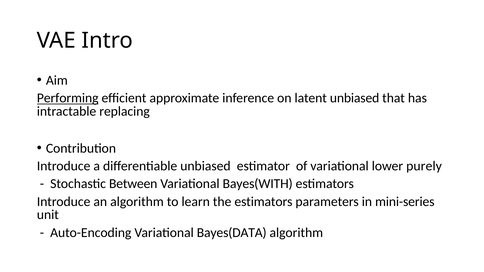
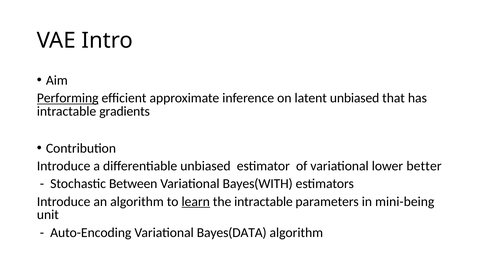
replacing: replacing -> gradients
purely: purely -> better
learn underline: none -> present
the estimators: estimators -> intractable
mini-series: mini-series -> mini-being
